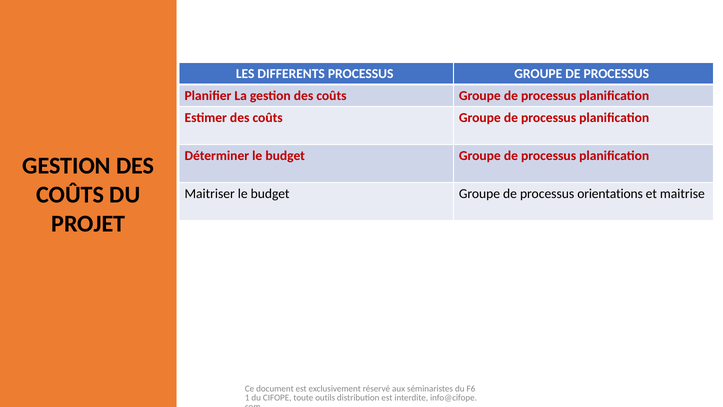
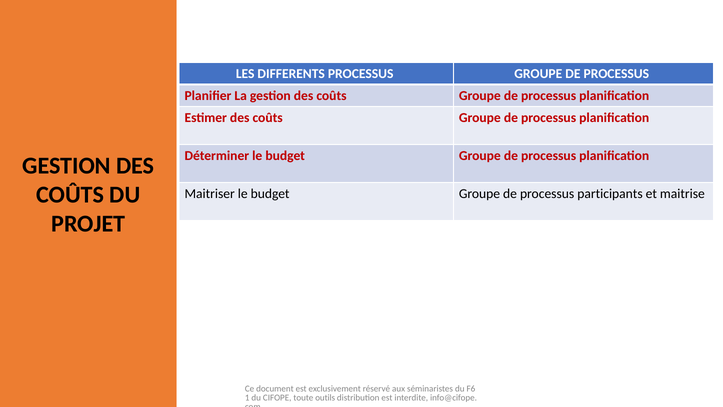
orientations: orientations -> participants
